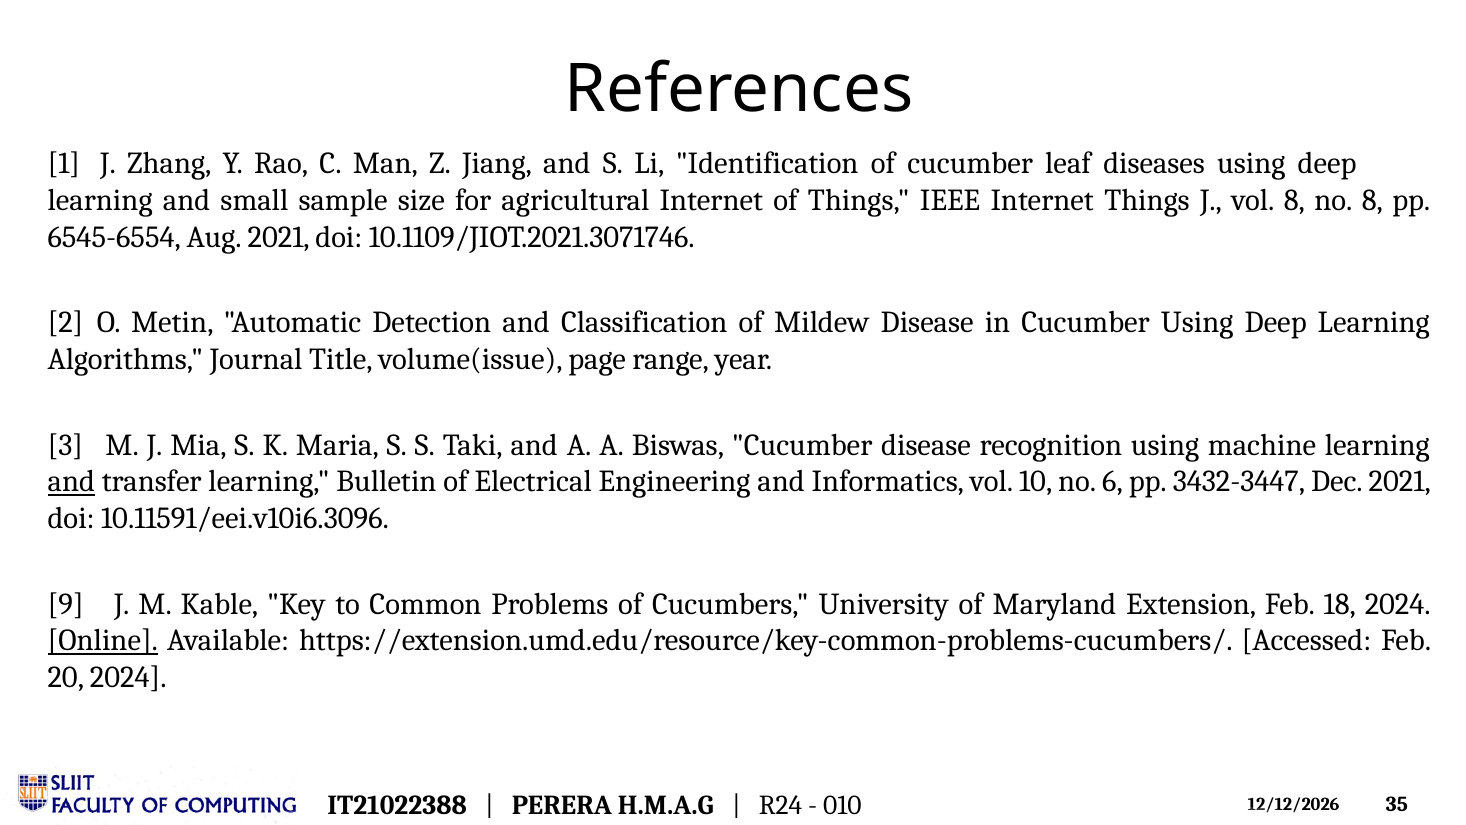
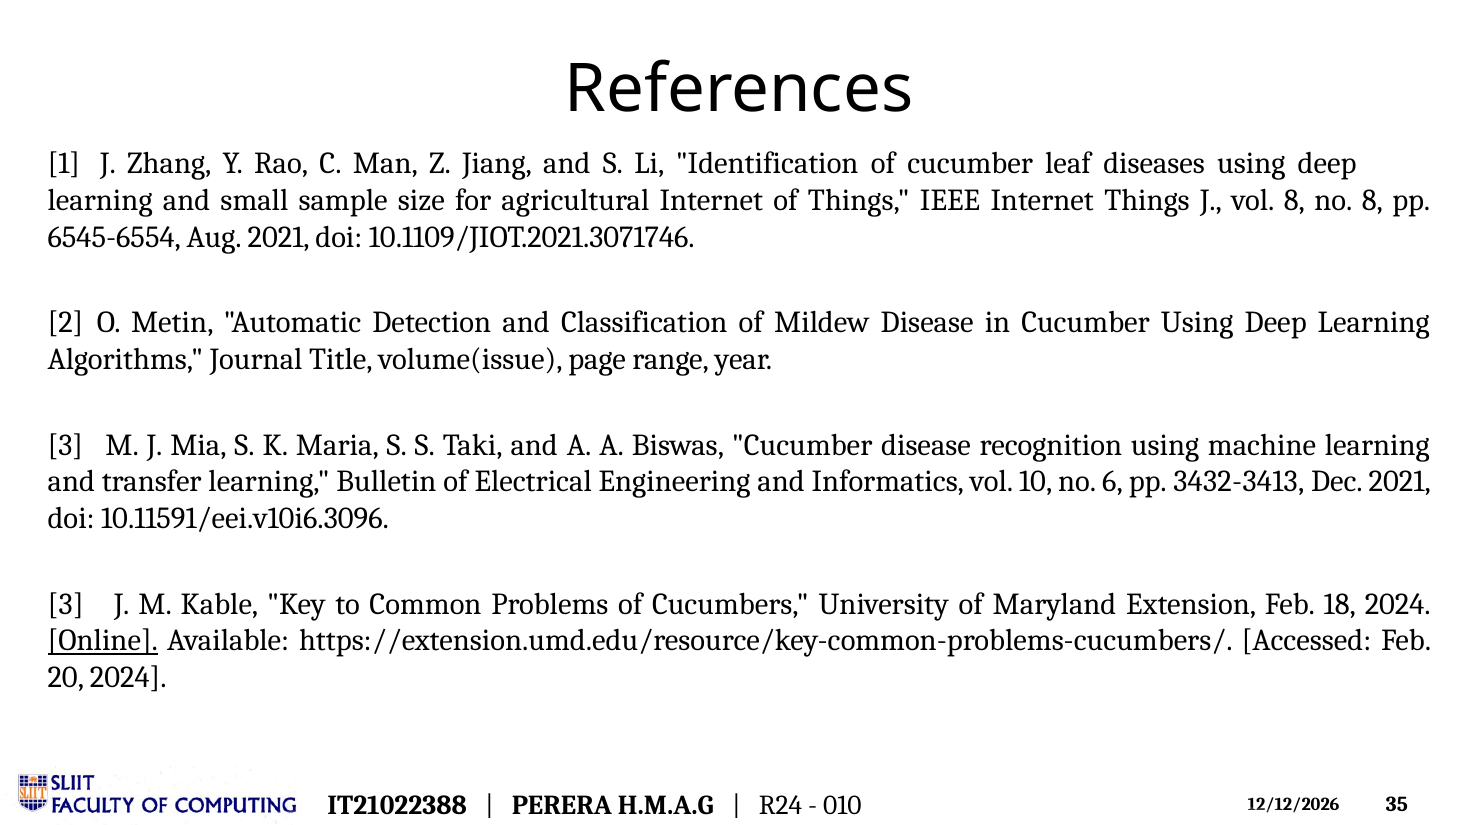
and at (71, 482) underline: present -> none
3432-3447: 3432-3447 -> 3432-3413
9 at (66, 604): 9 -> 3
